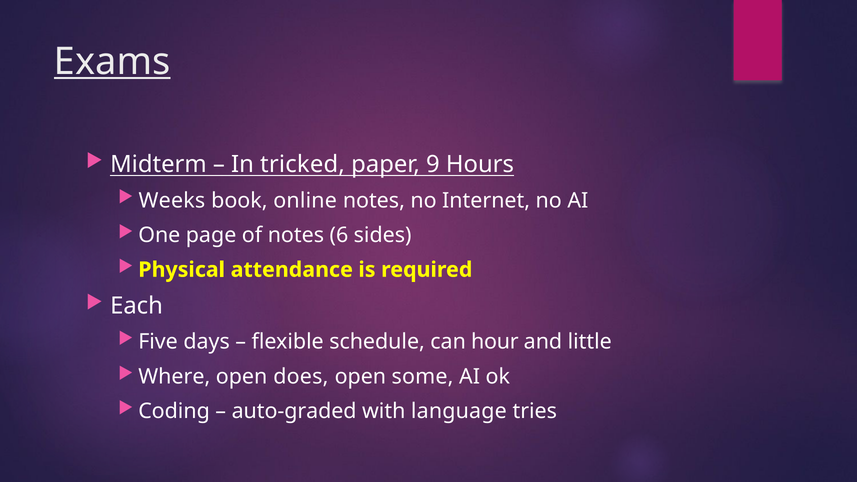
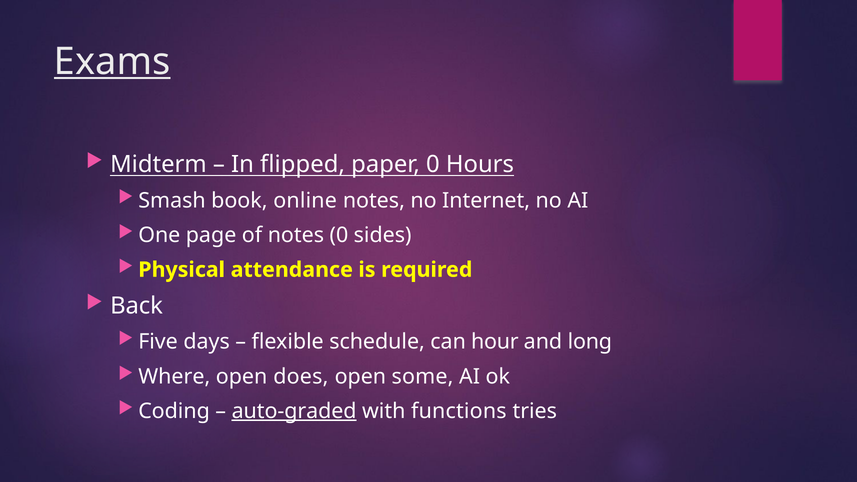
tricked: tricked -> flipped
paper 9: 9 -> 0
Weeks: Weeks -> Smash
notes 6: 6 -> 0
Each: Each -> Back
little: little -> long
auto-graded underline: none -> present
language: language -> functions
